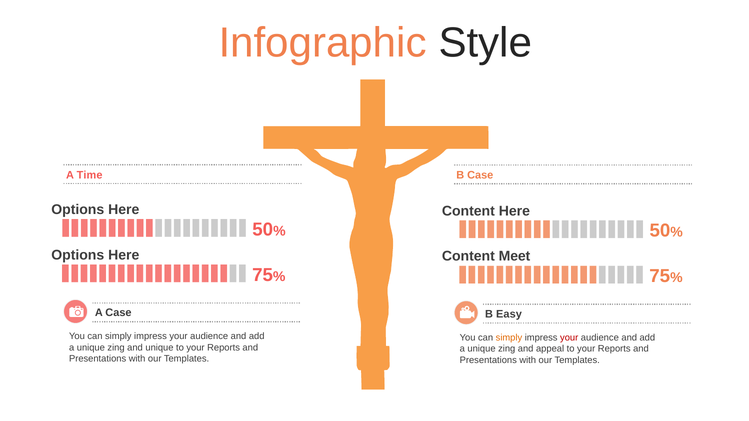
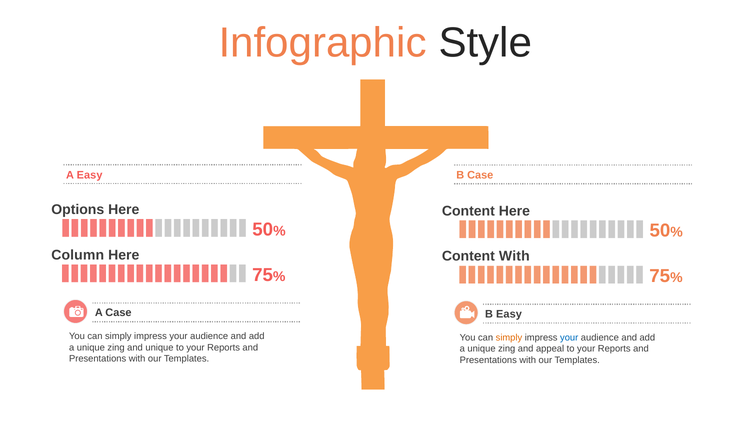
A Time: Time -> Easy
Options at (78, 255): Options -> Column
Meet at (514, 257): Meet -> With
your at (569, 338) colour: red -> blue
